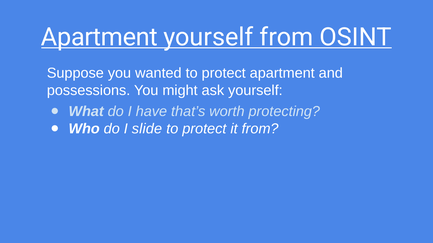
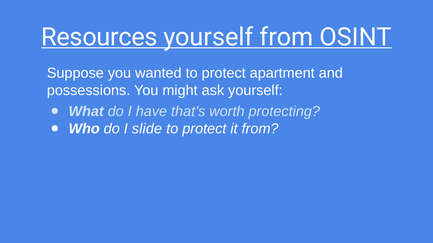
Apartment at (99, 37): Apartment -> Resources
